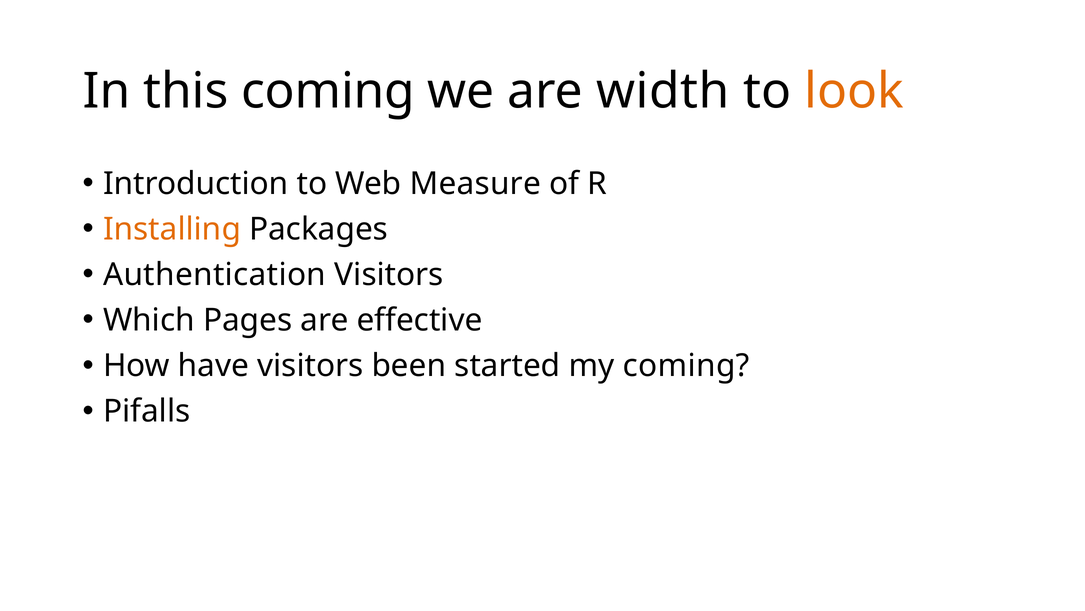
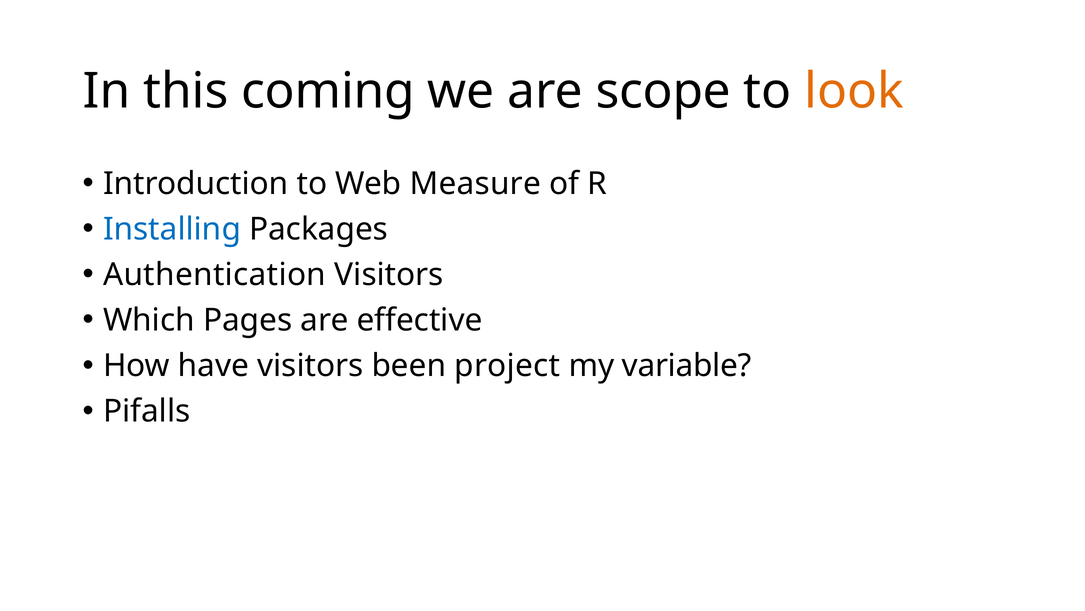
width: width -> scope
Installing colour: orange -> blue
started: started -> project
my coming: coming -> variable
